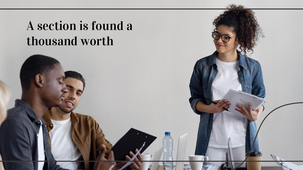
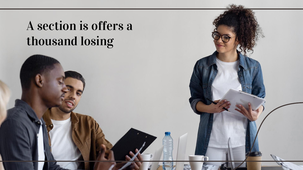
found: found -> offers
worth: worth -> losing
